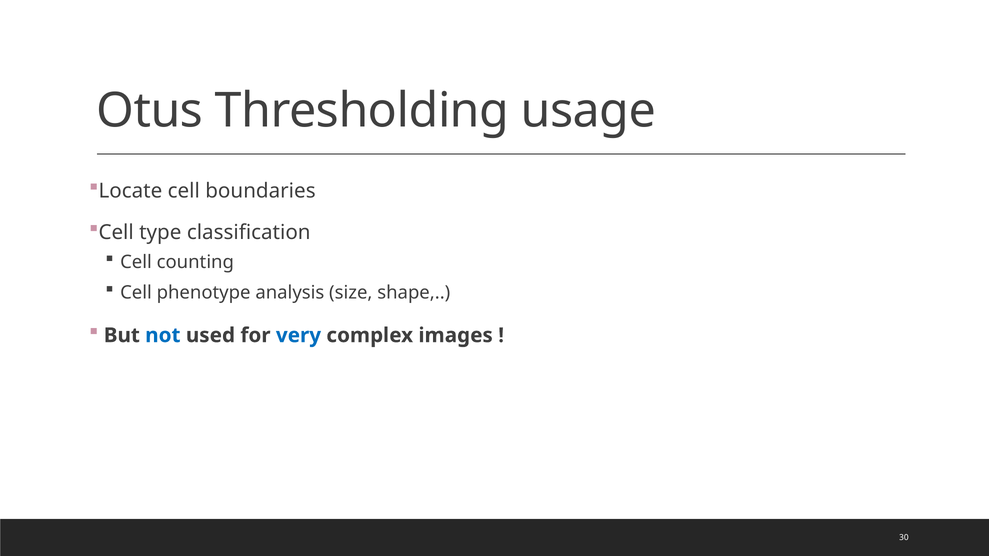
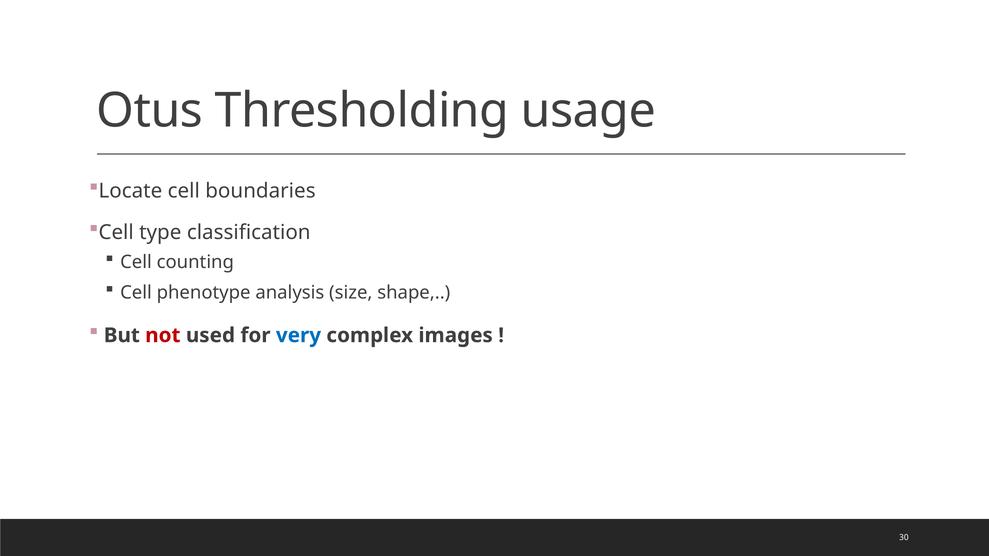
not colour: blue -> red
